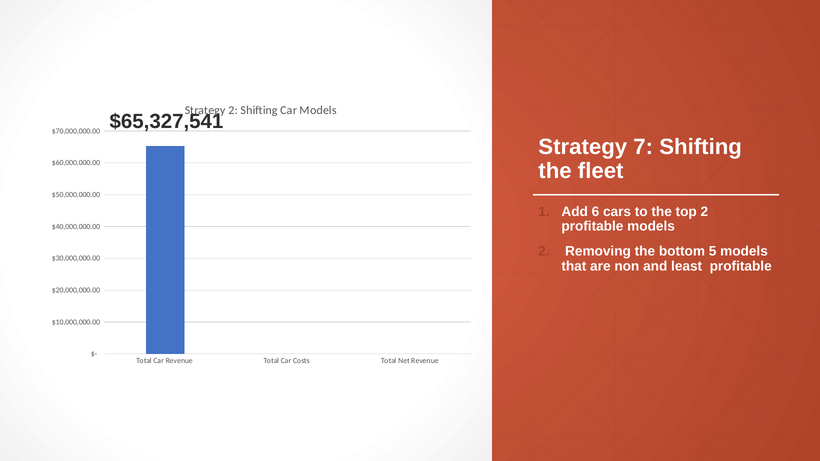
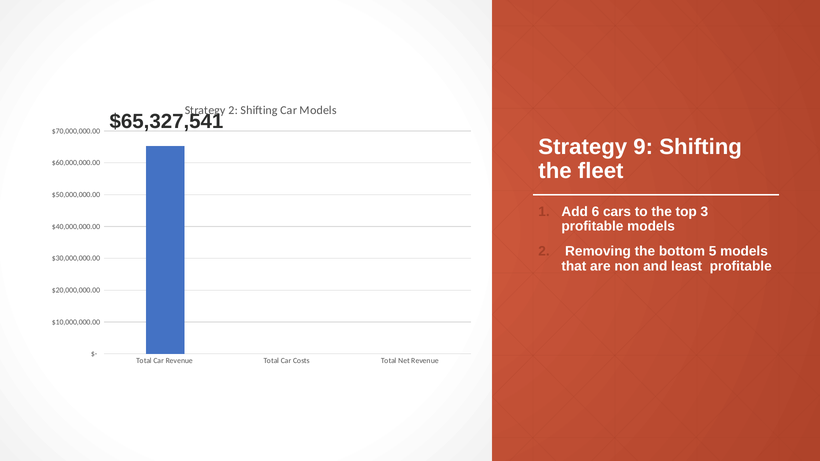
7: 7 -> 9
top 2: 2 -> 3
